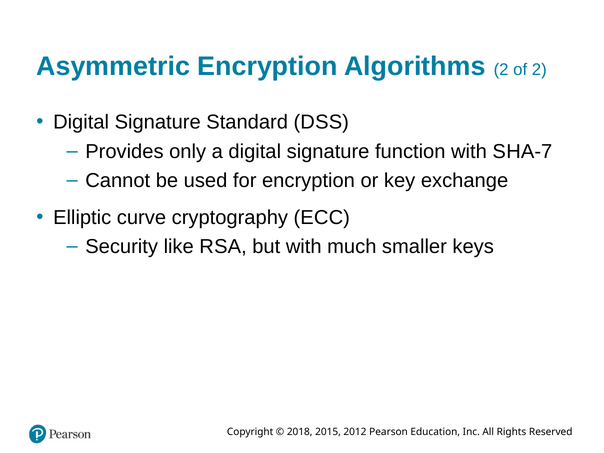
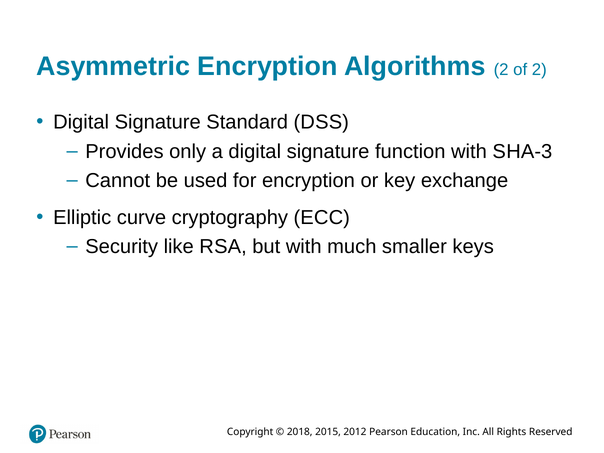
A-7: A-7 -> A-3
